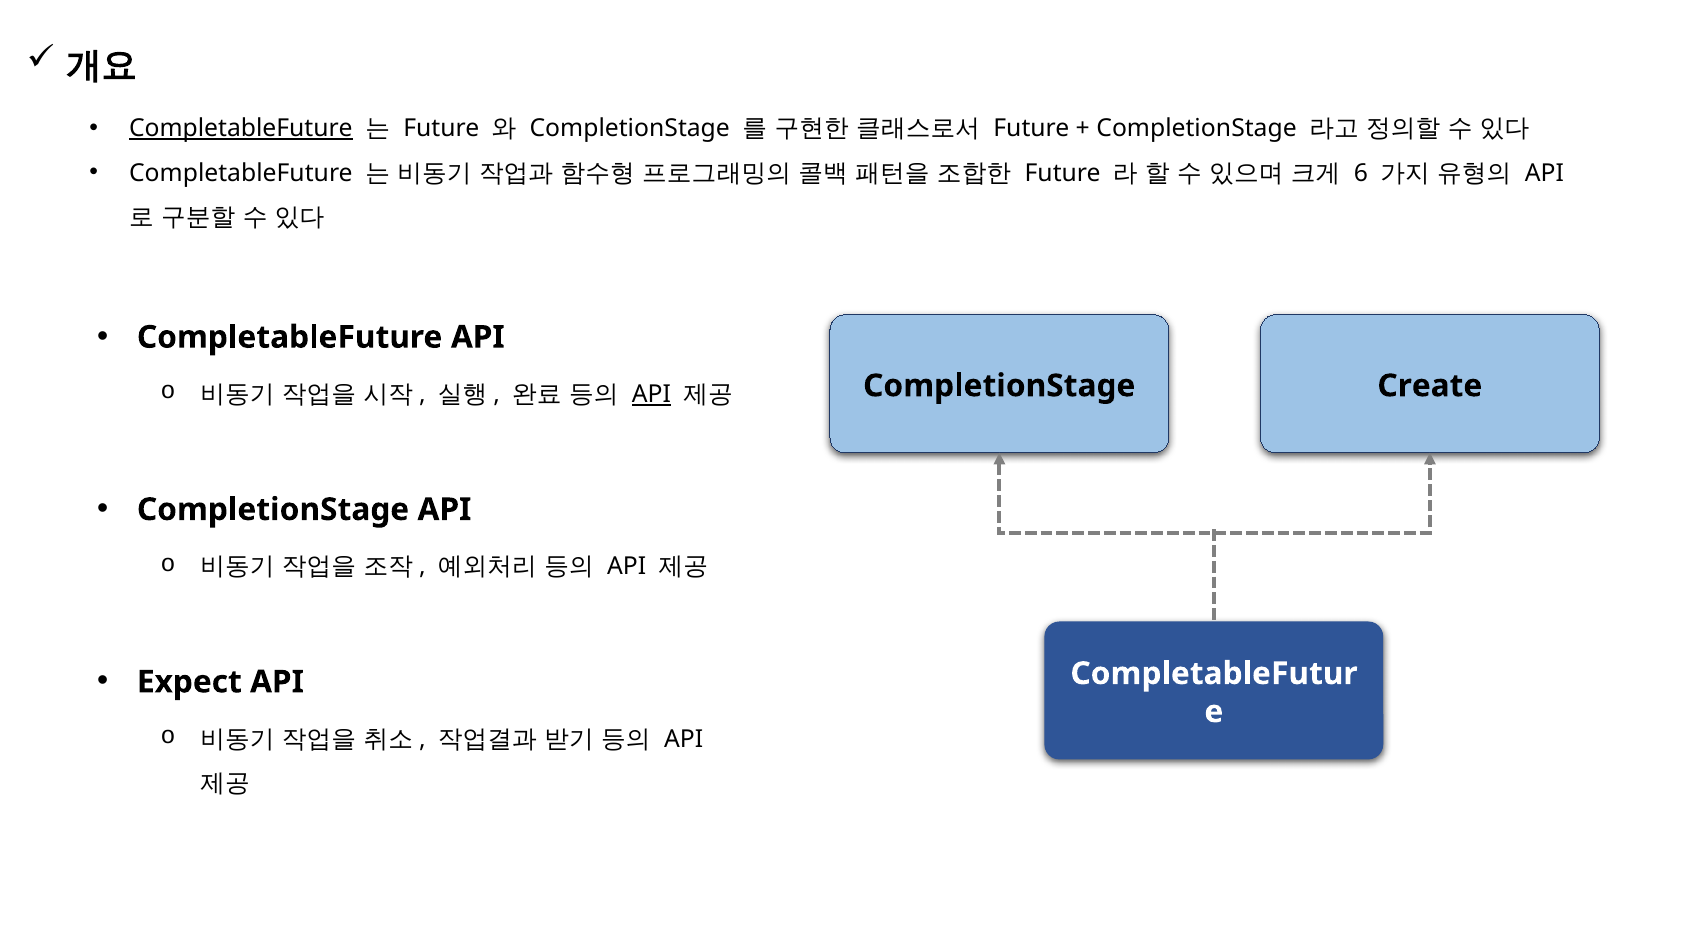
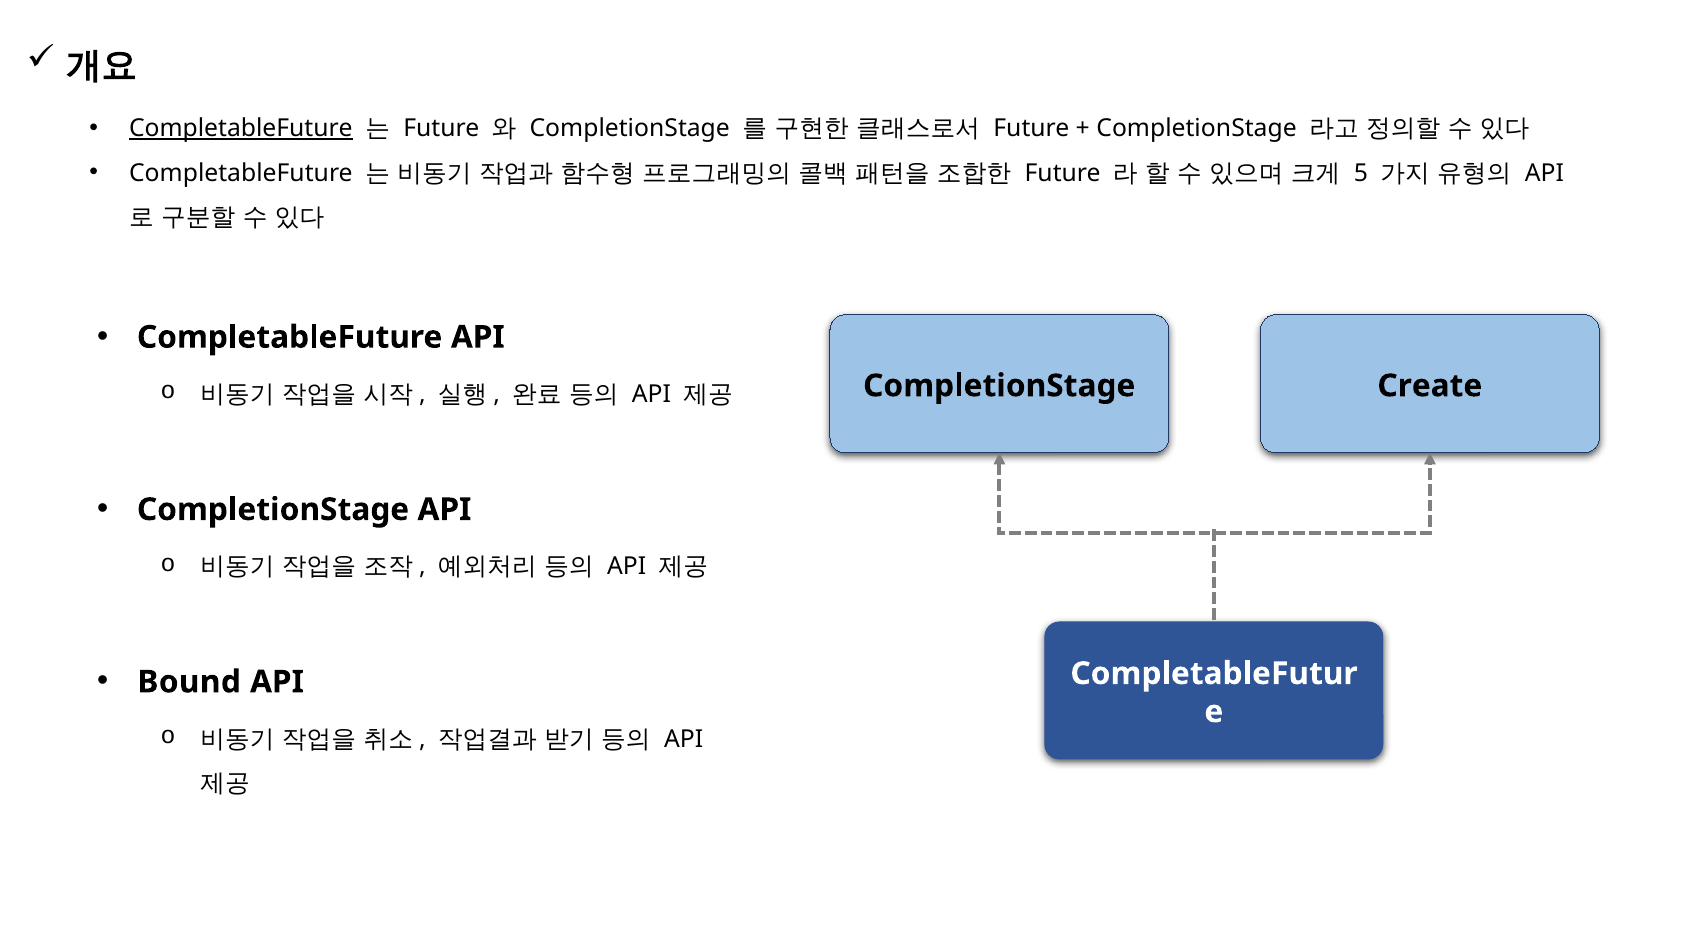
6: 6 -> 5
API at (651, 394) underline: present -> none
Expect: Expect -> Bound
